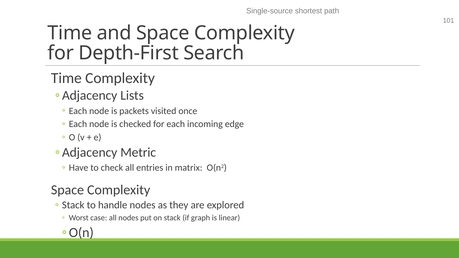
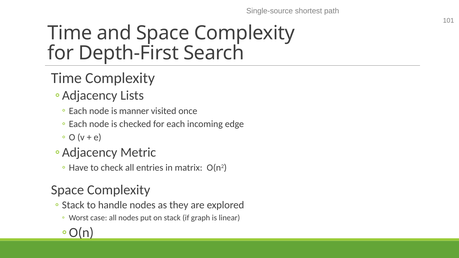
packets: packets -> manner
